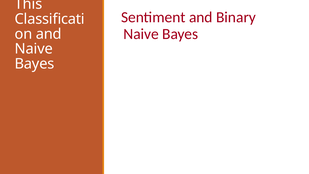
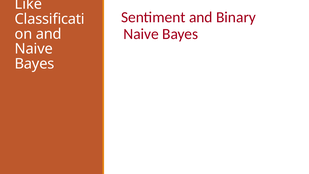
This: This -> Like
